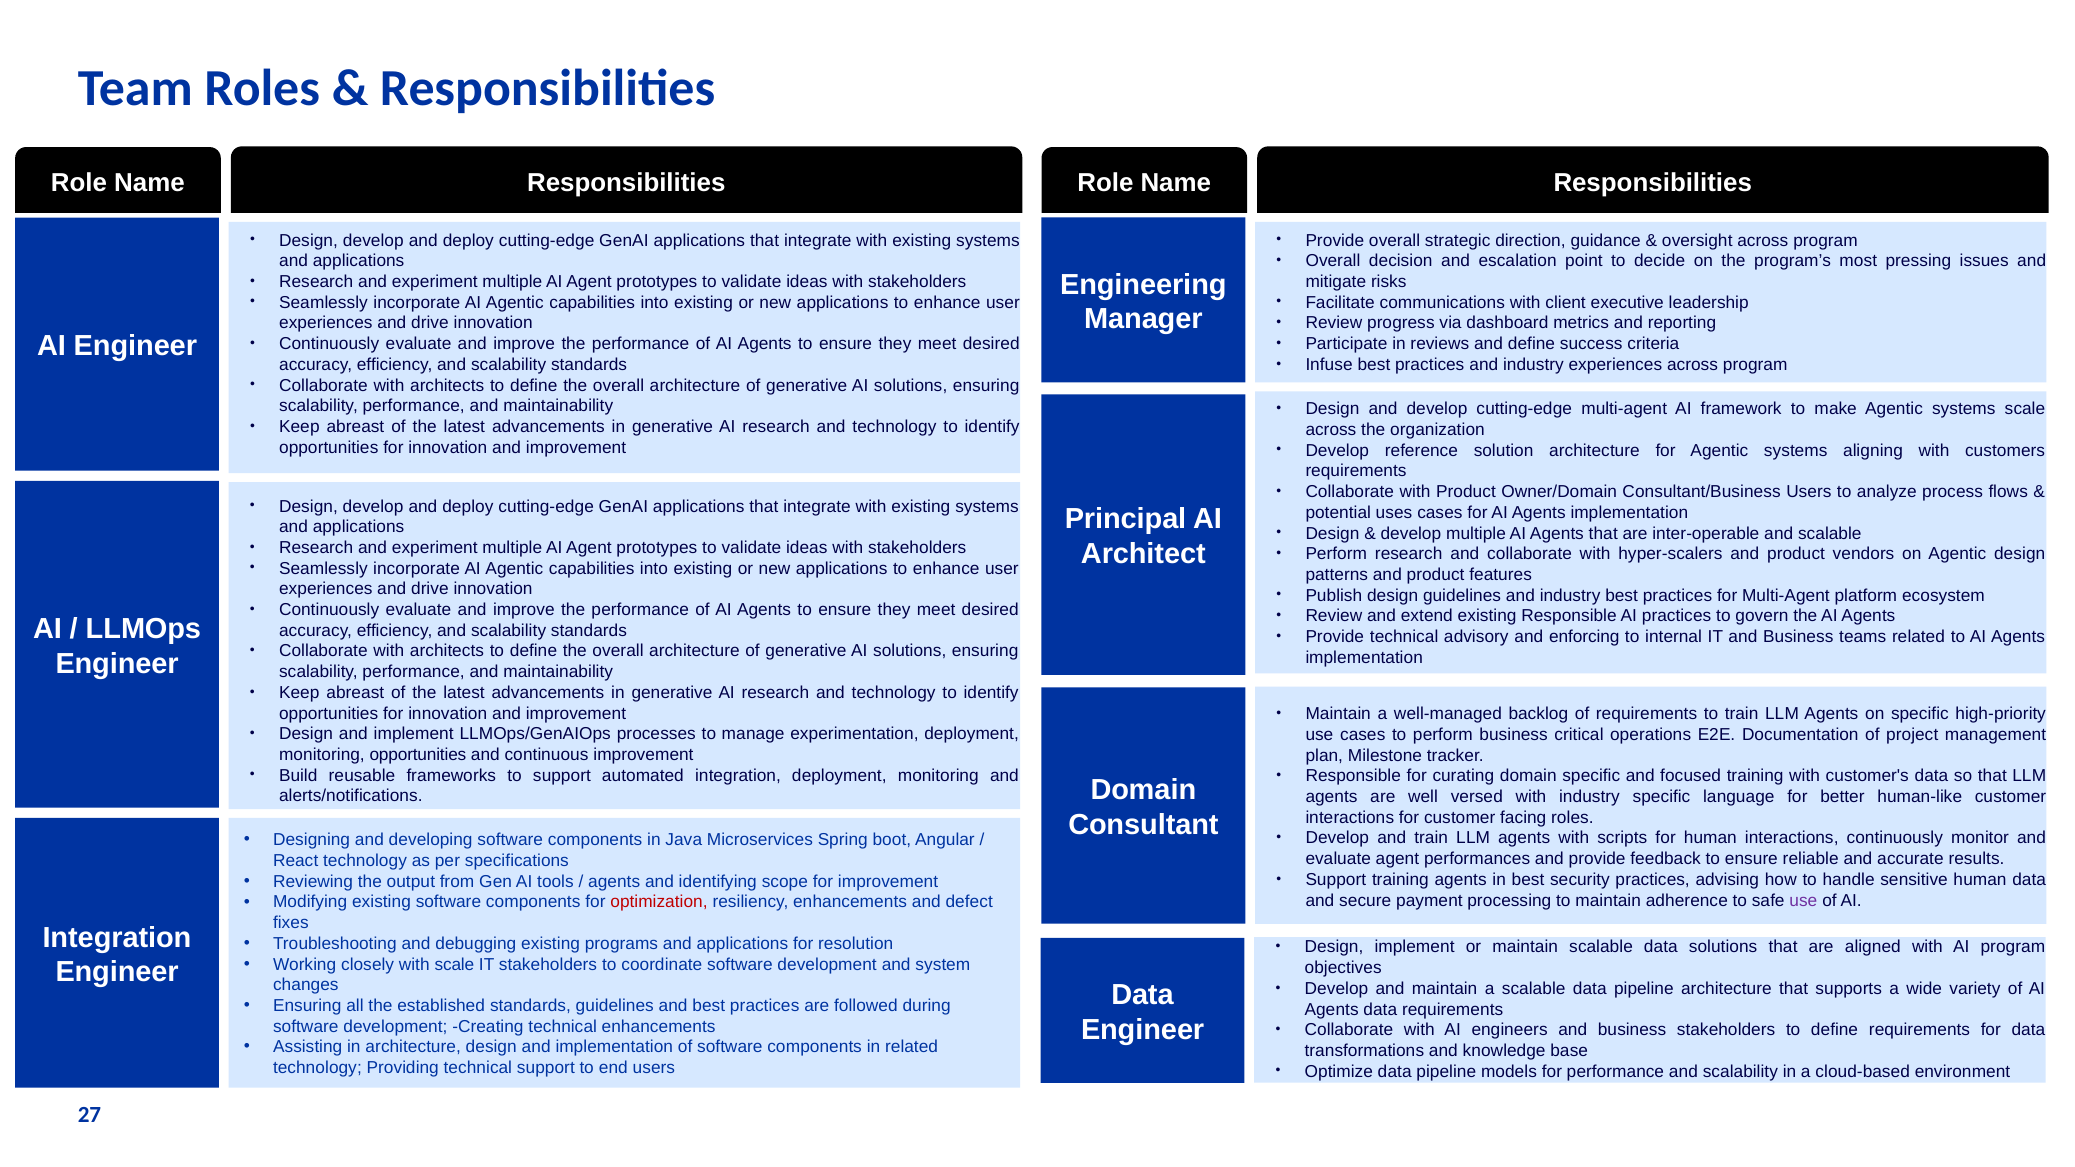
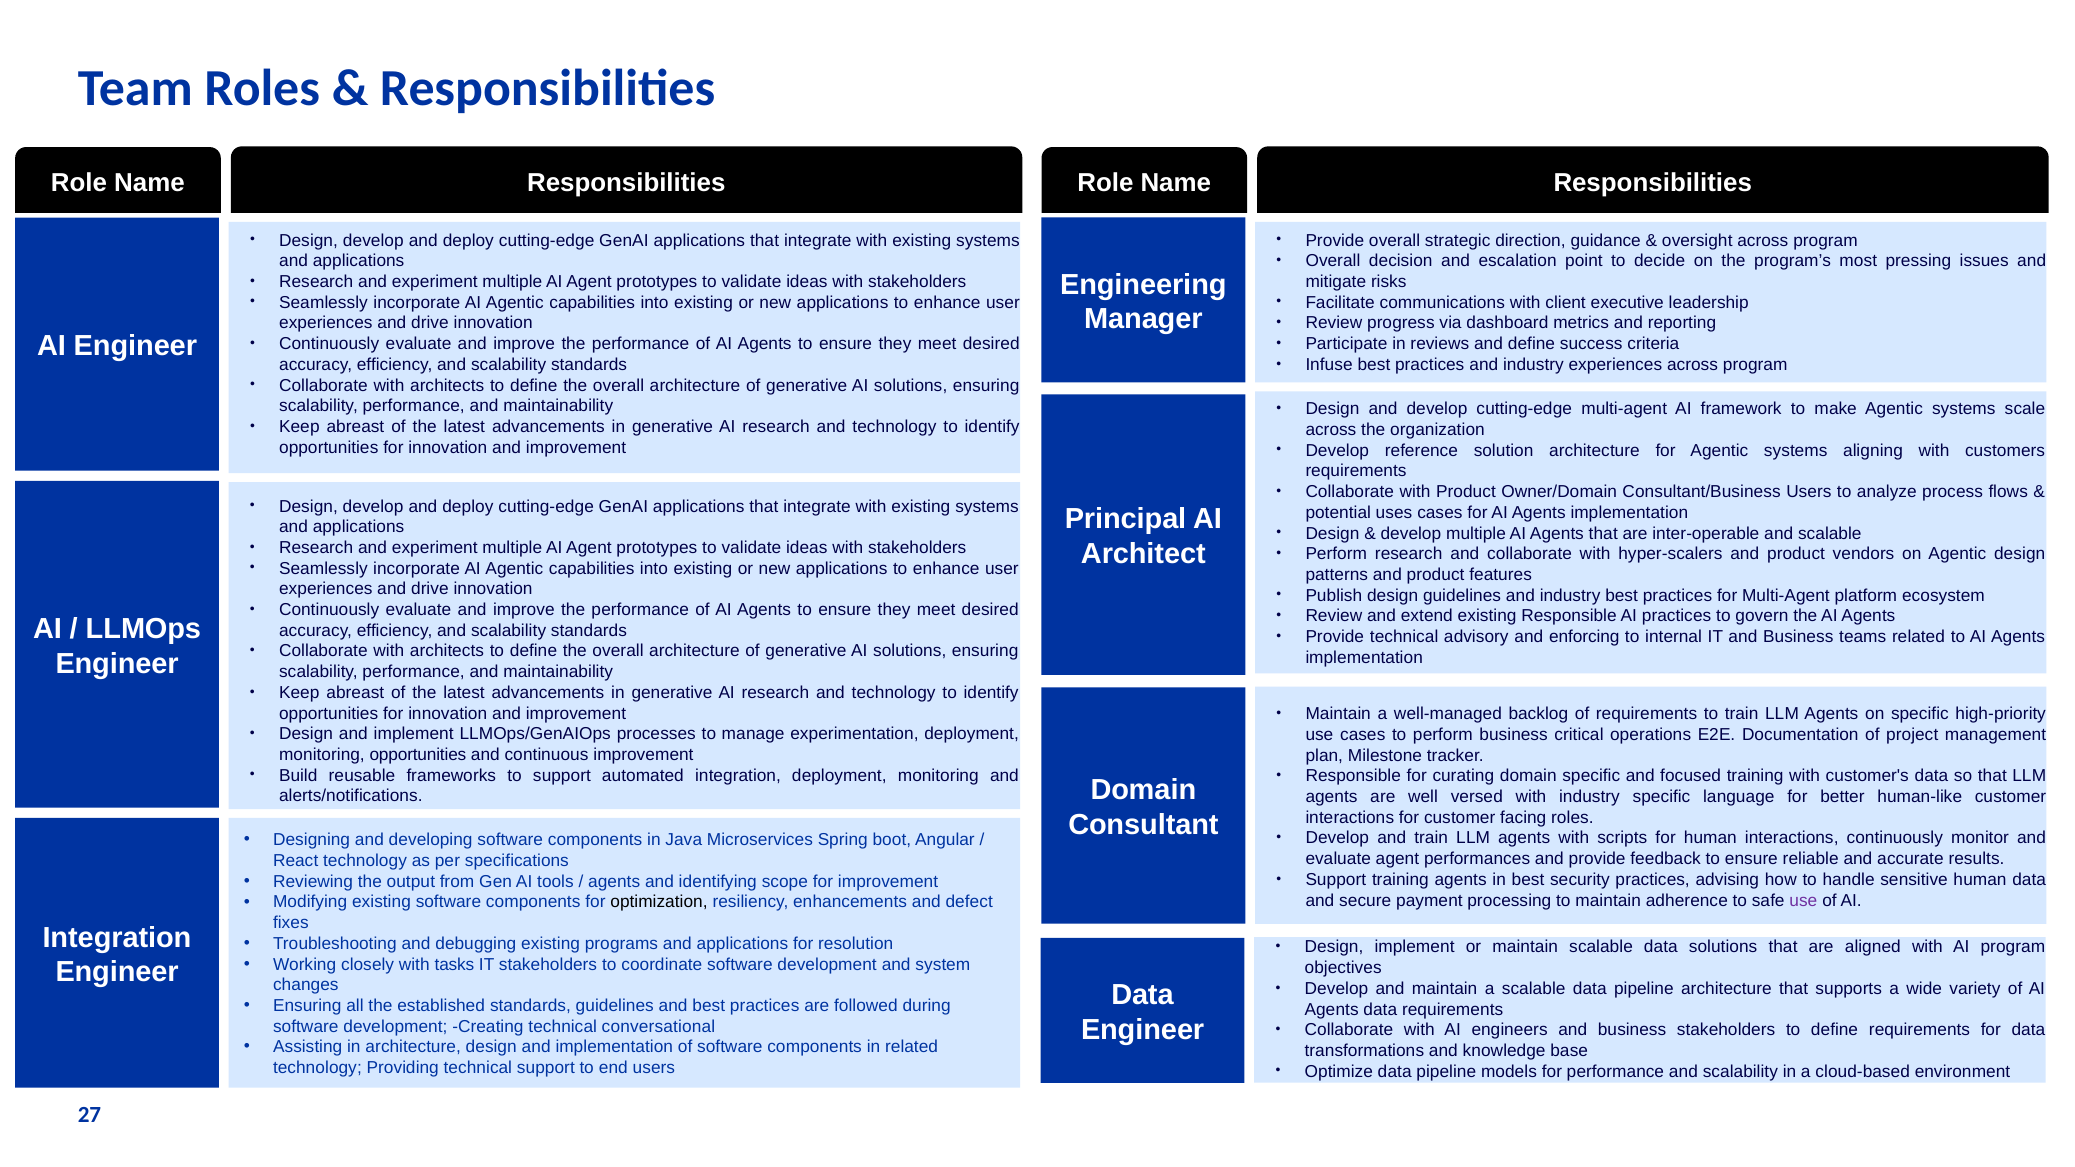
optimization colour: red -> black
with scale: scale -> tasks
technical enhancements: enhancements -> conversational
